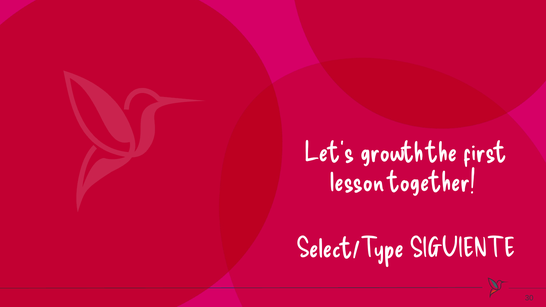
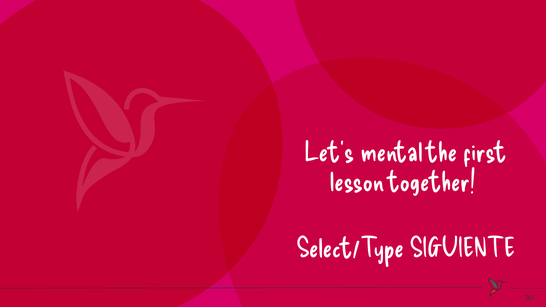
growth: growth -> mental
